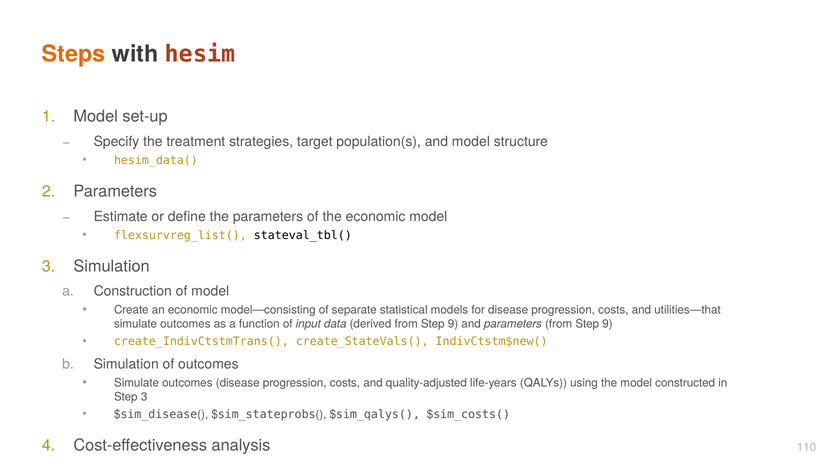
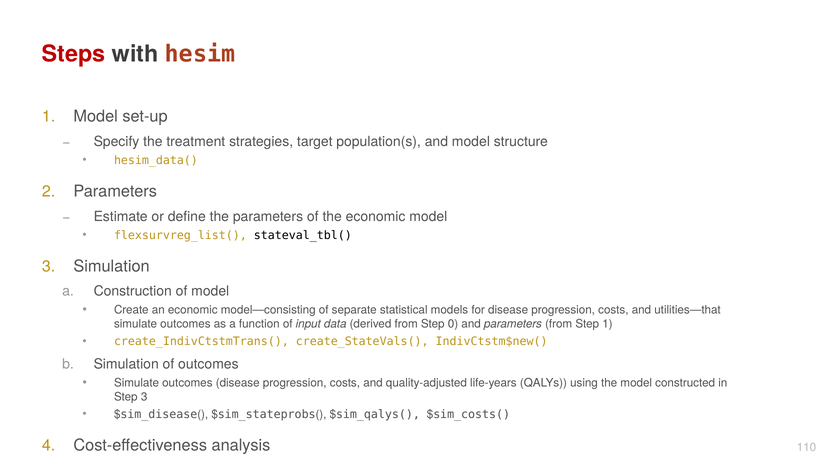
Steps colour: orange -> red
derived from Step 9: 9 -> 0
parameters from Step 9: 9 -> 1
